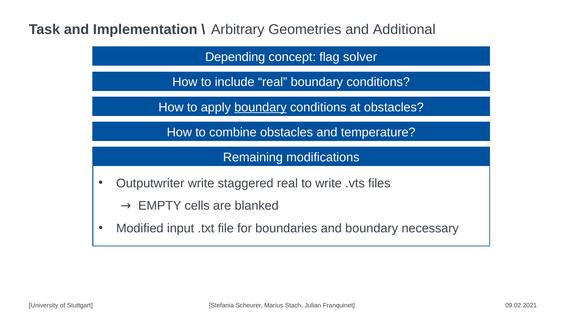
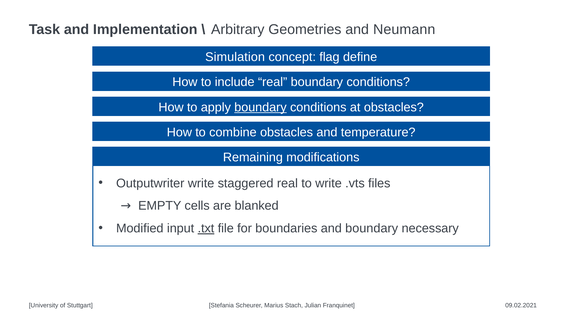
Additional: Additional -> Neumann
Depending: Depending -> Simulation
solver: solver -> define
.txt underline: none -> present
